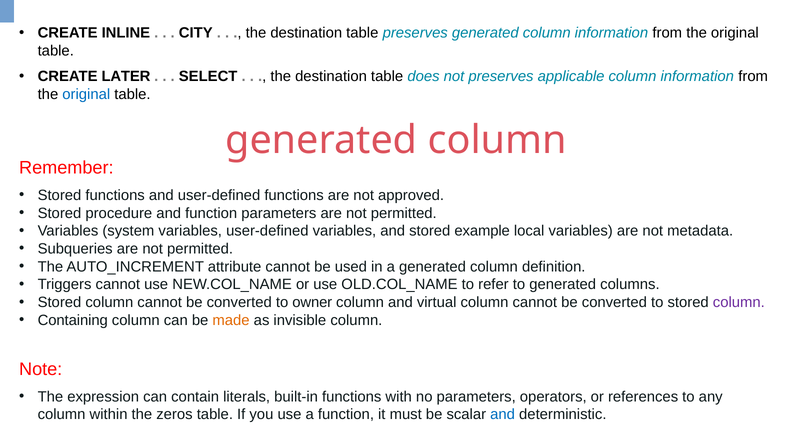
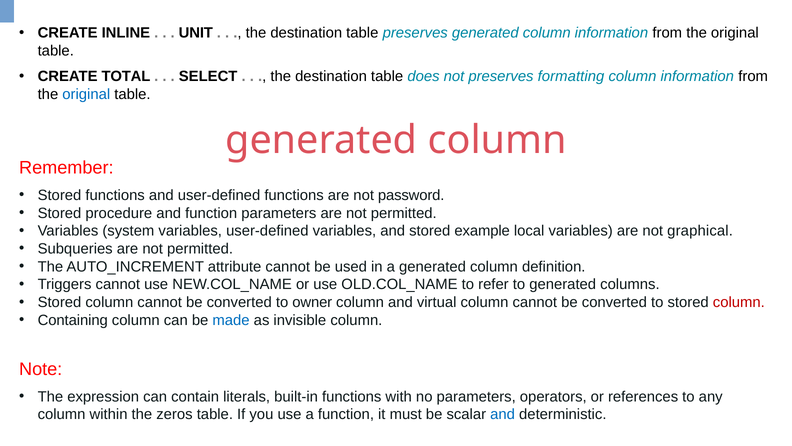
CITY: CITY -> UNIT
LATER: LATER -> TOTAL
applicable: applicable -> formatting
approved: approved -> password
metadata: metadata -> graphical
column at (739, 302) colour: purple -> red
made colour: orange -> blue
